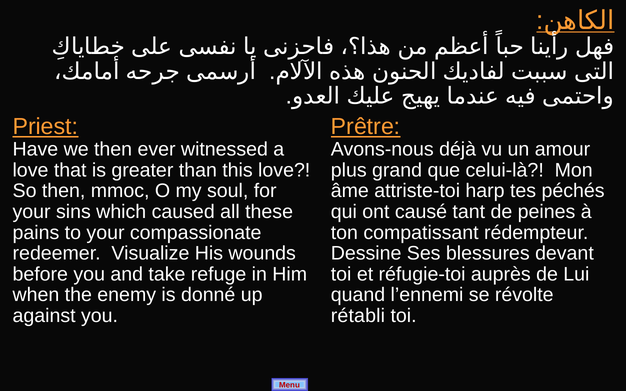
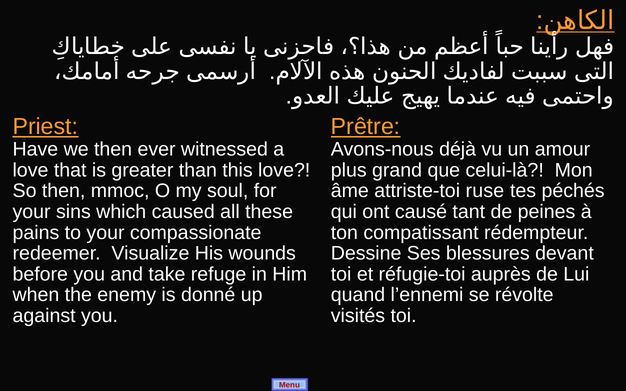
harp: harp -> ruse
rétabli: rétabli -> visités
